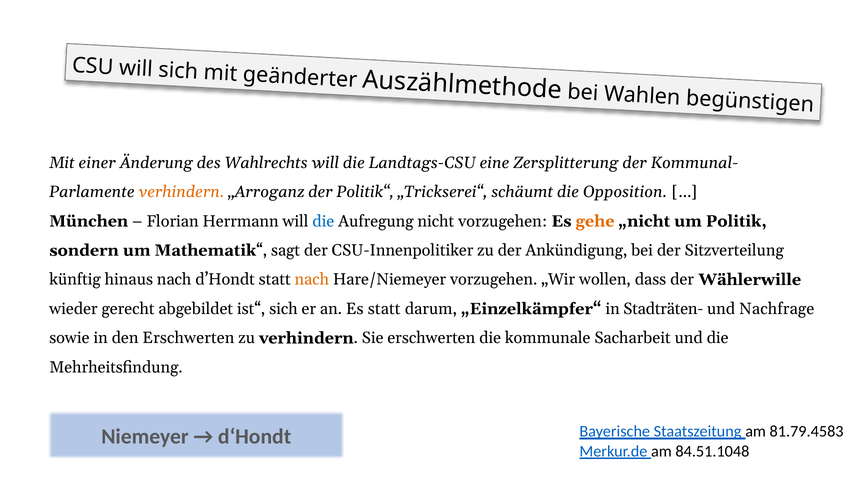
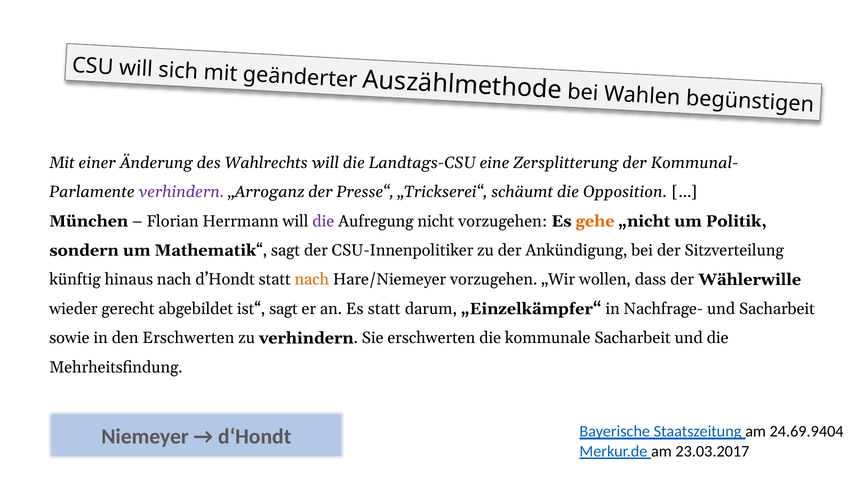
verhindern at (181, 192) colour: orange -> purple
Politik“: Politik“ -> Presse“
die at (323, 221) colour: blue -> purple
ist“ sich: sich -> sagt
Stadträten-: Stadträten- -> Nachfrage-
und Nachfrage: Nachfrage -> Sacharbeit
81.79.4583: 81.79.4583 -> 24.69.9404
84.51.1048: 84.51.1048 -> 23.03.2017
